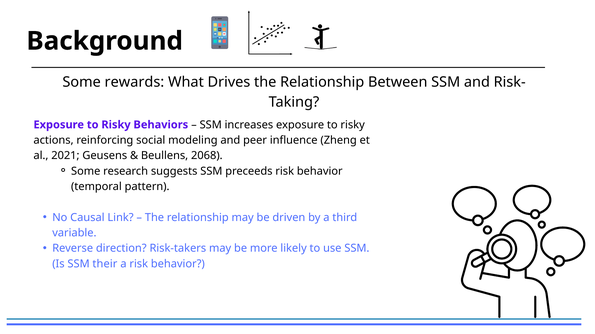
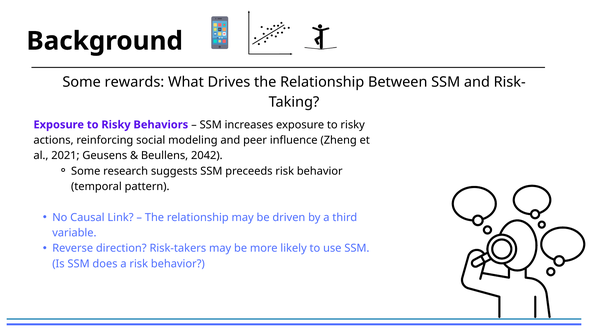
2068: 2068 -> 2042
their: their -> does
